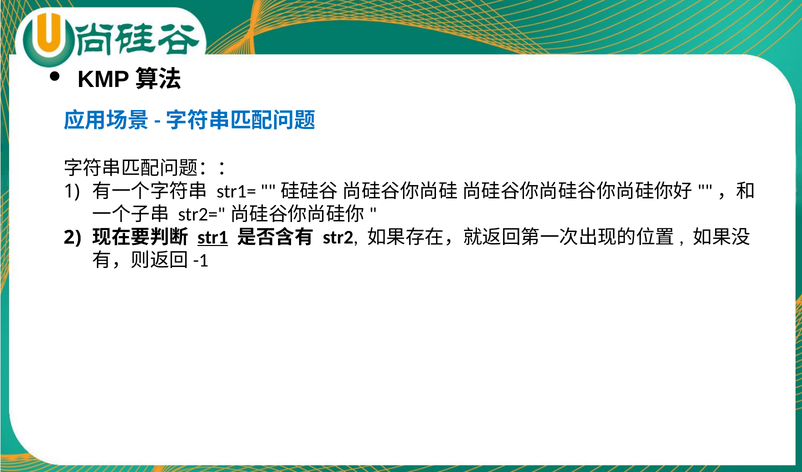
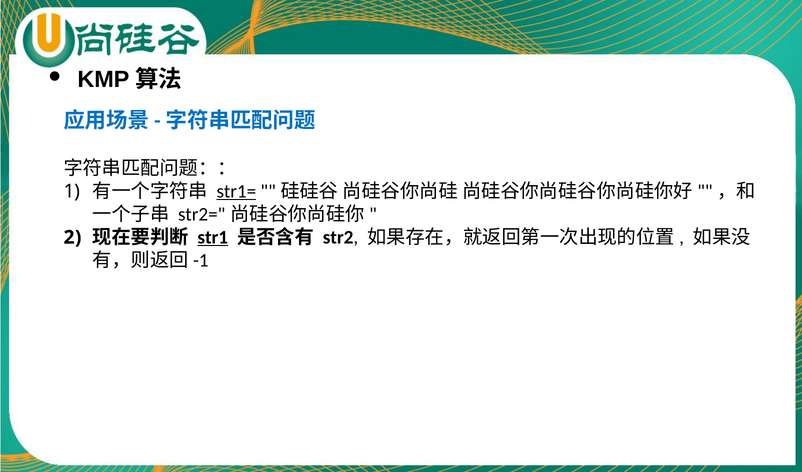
str1= underline: none -> present
